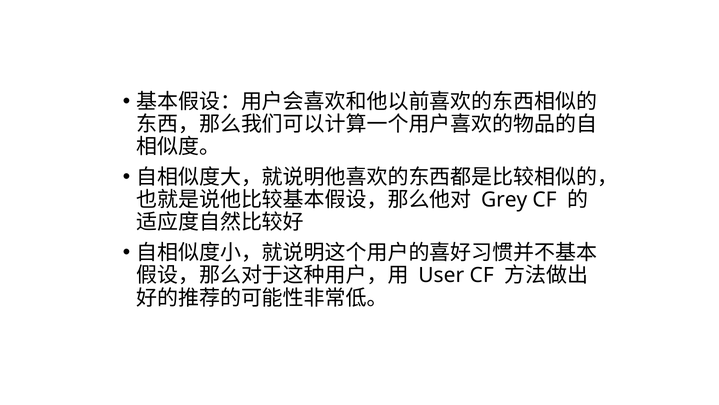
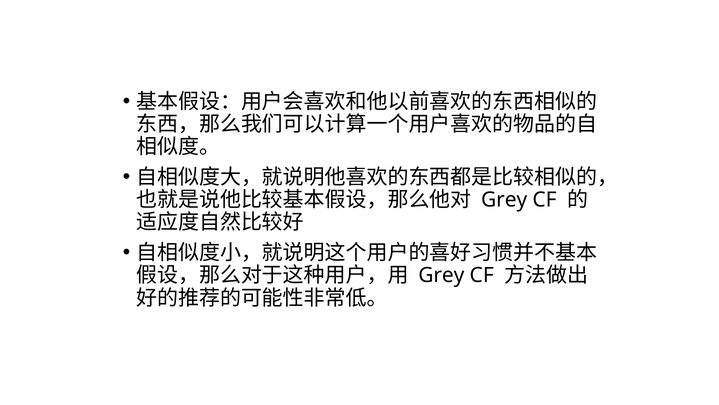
User at (441, 275): User -> Grey
